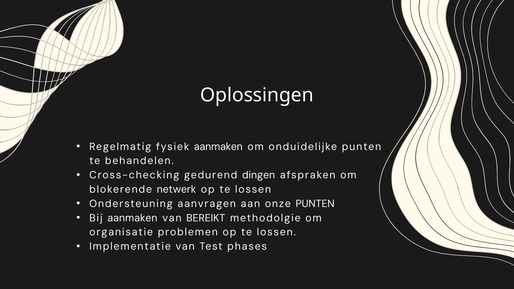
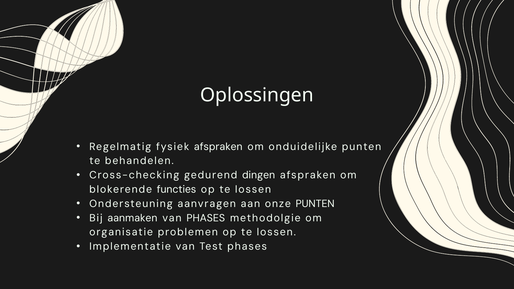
fysiek aanmaken: aanmaken -> afspraken
netwerk: netwerk -> functies
van BEREIKT: BEREIKT -> PHASES
